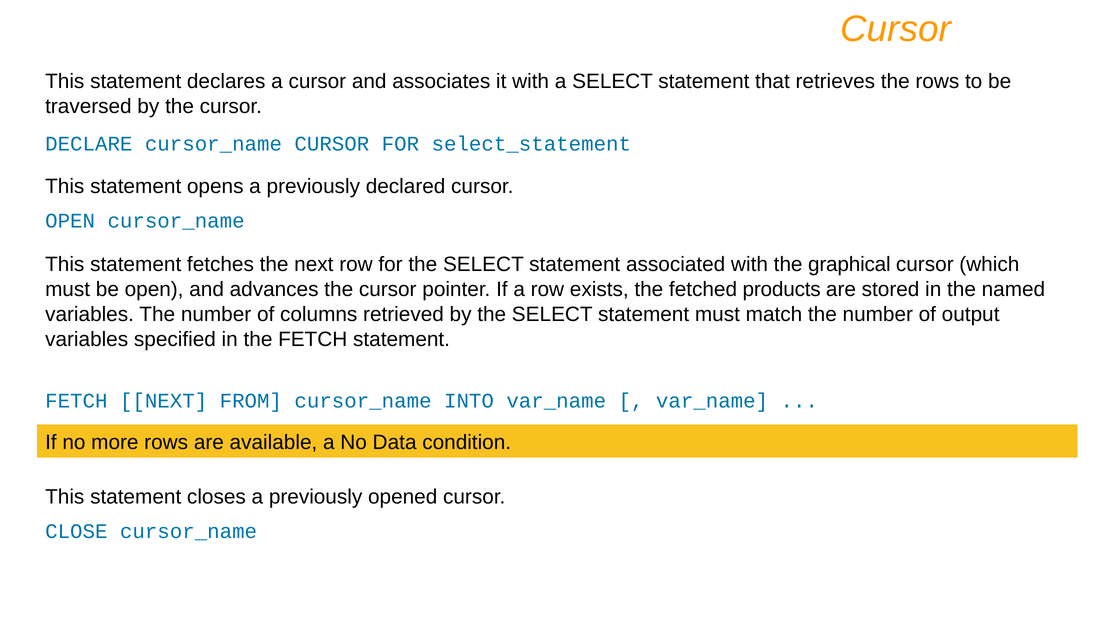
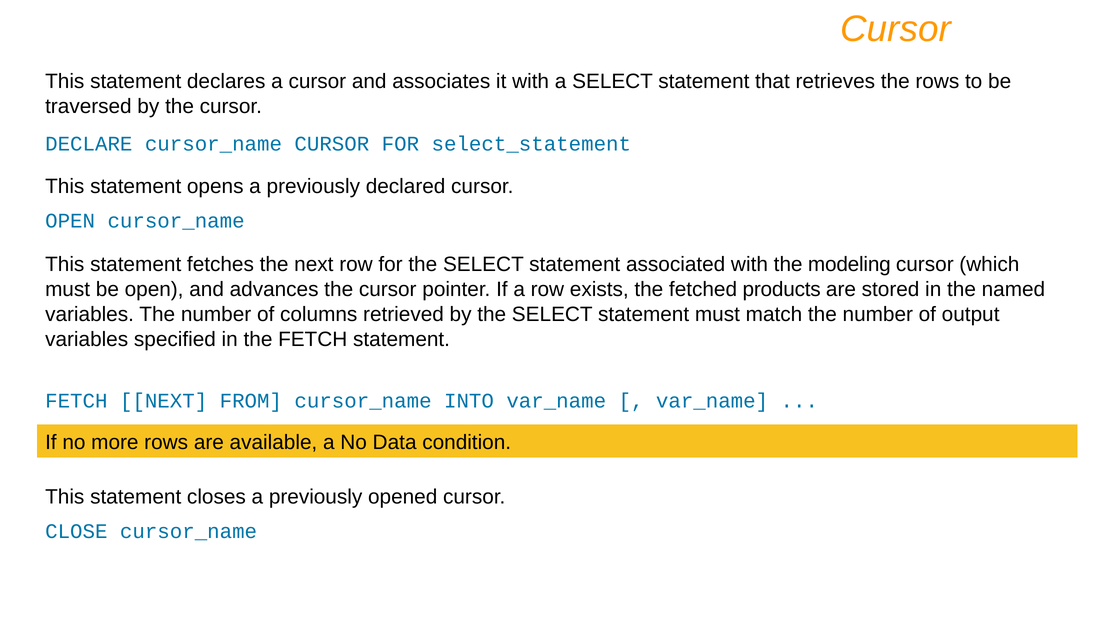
graphical: graphical -> modeling
